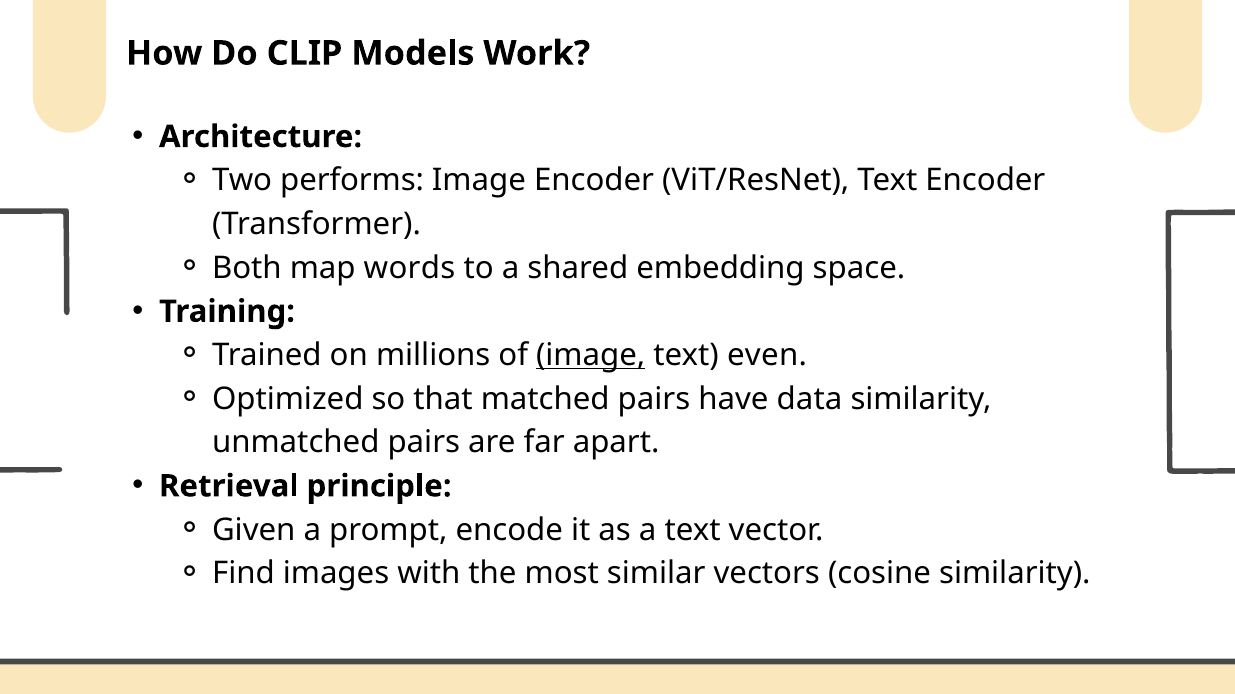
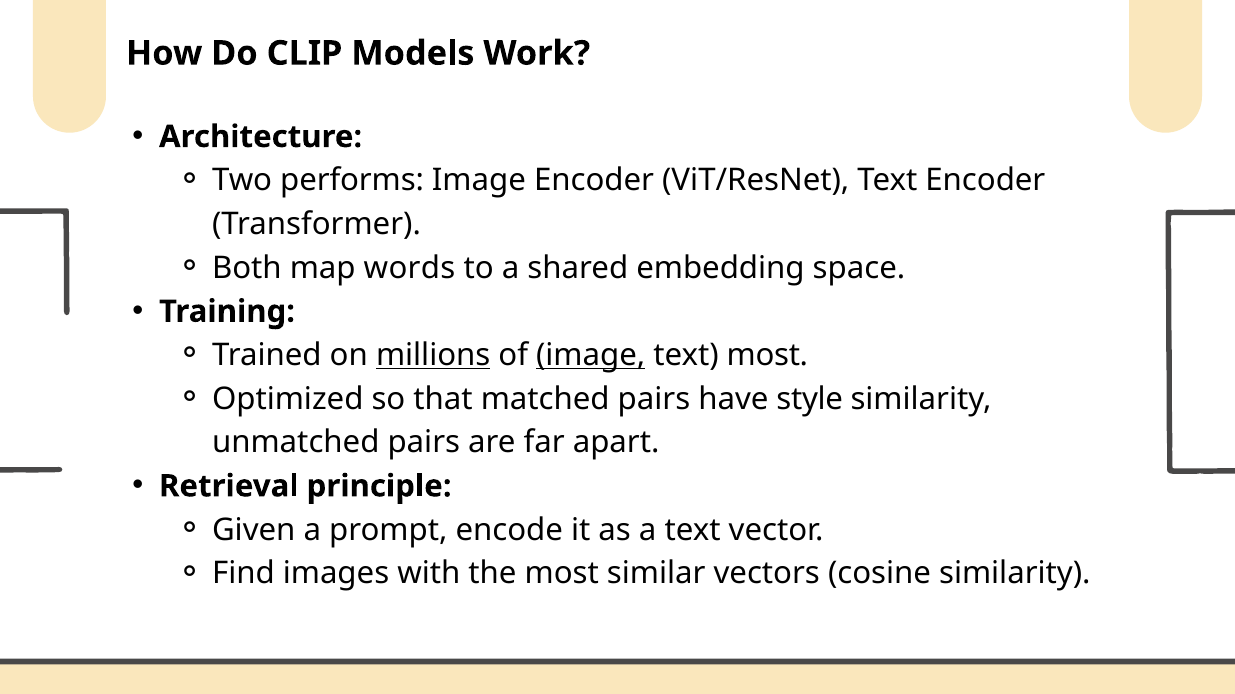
millions underline: none -> present
text even: even -> most
data: data -> style
